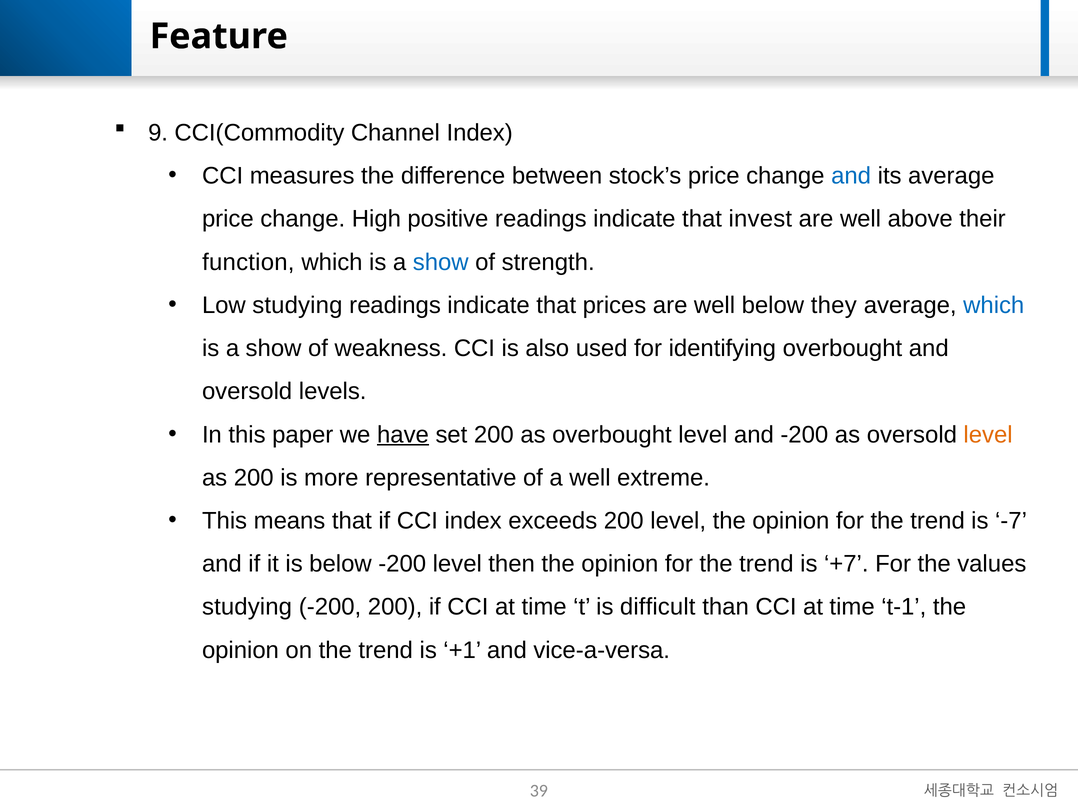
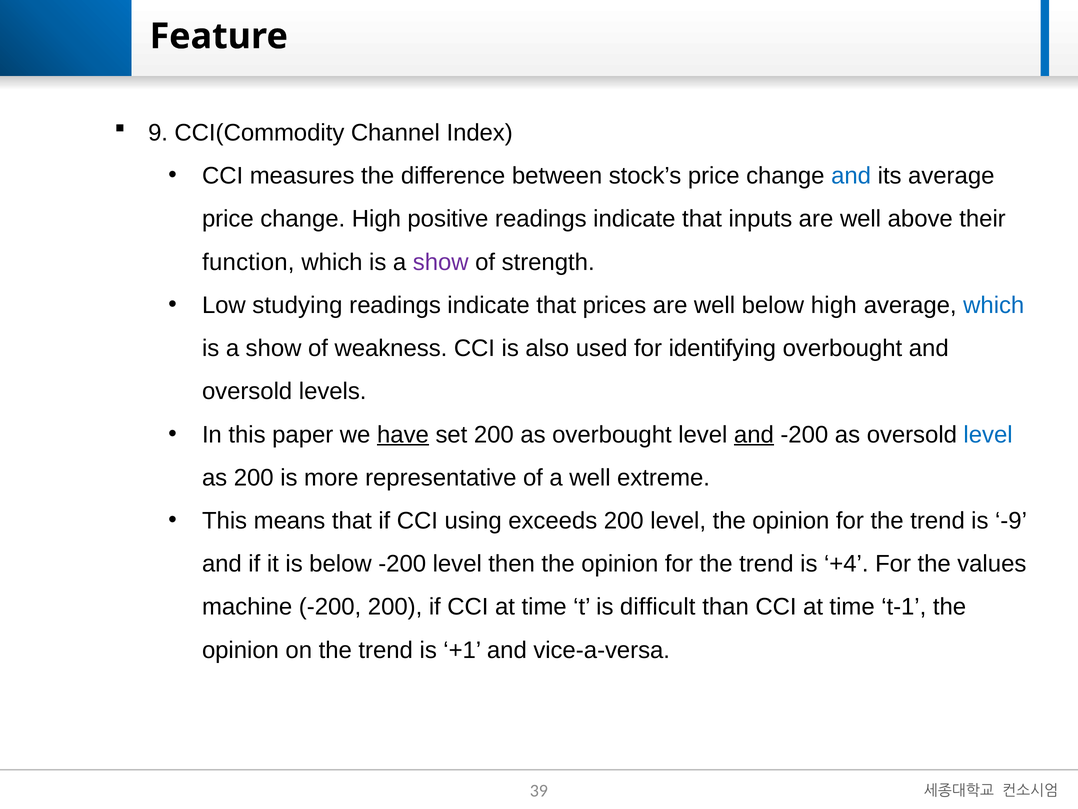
invest: invest -> inputs
show at (441, 262) colour: blue -> purple
below they: they -> high
and at (754, 434) underline: none -> present
level at (988, 434) colour: orange -> blue
CCI index: index -> using
-7: -7 -> -9
+7: +7 -> +4
studying at (247, 607): studying -> machine
